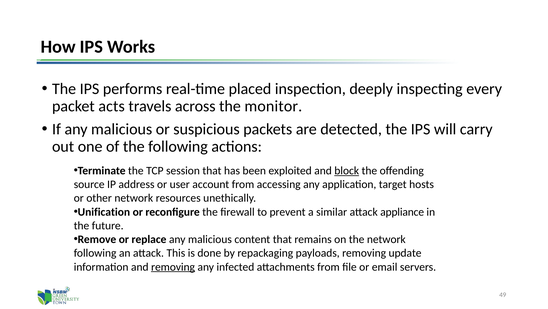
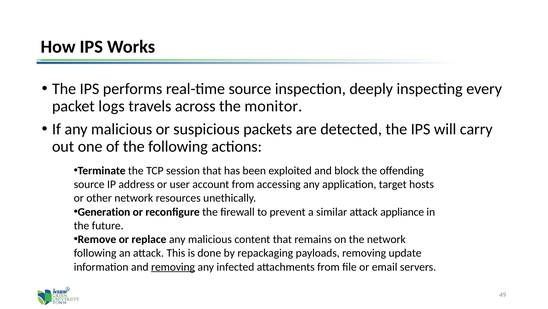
real-time placed: placed -> source
acts: acts -> logs
block underline: present -> none
Unification: Unification -> Generation
